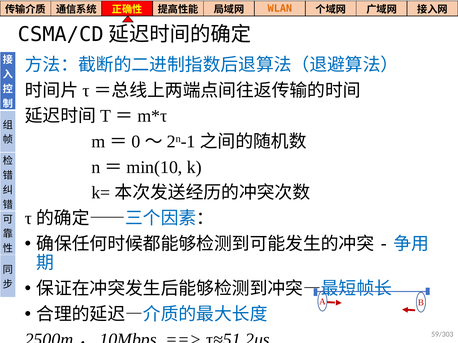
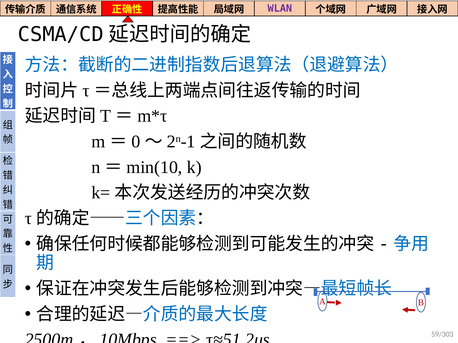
WLAN colour: orange -> purple
